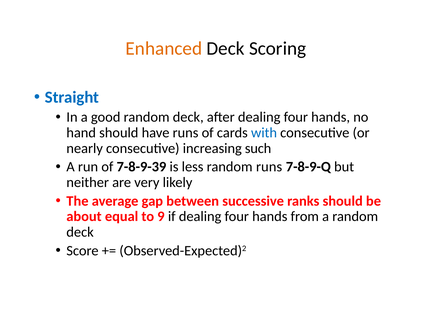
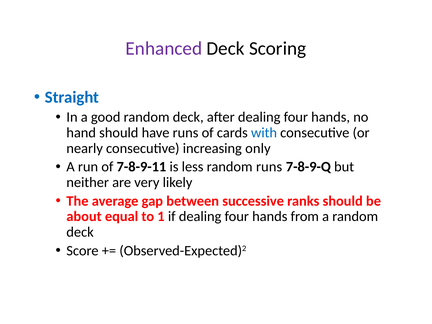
Enhanced colour: orange -> purple
such: such -> only
7-8-9-39: 7-8-9-39 -> 7-8-9-11
9: 9 -> 1
